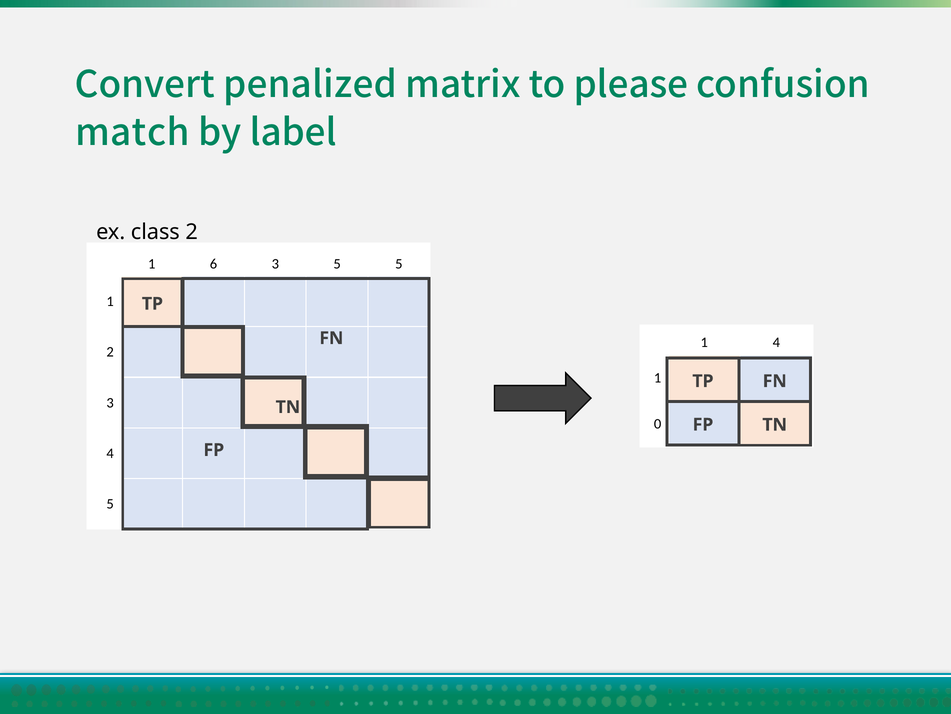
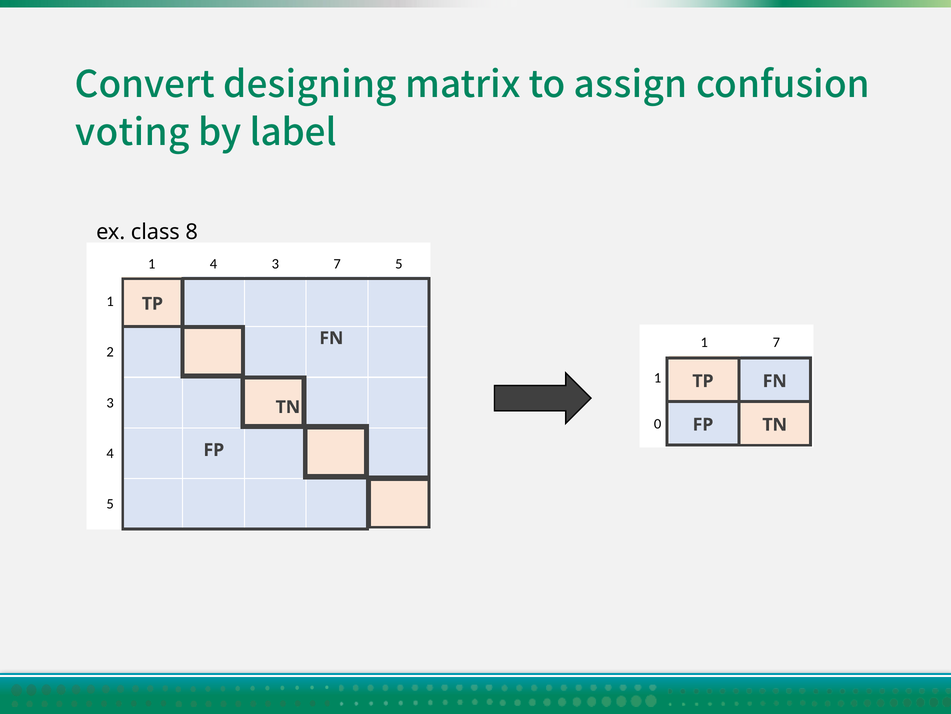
penalized: penalized -> designing
please: please -> assign
match: match -> voting
class 2: 2 -> 8
1 6: 6 -> 4
3 5: 5 -> 7
1 4: 4 -> 7
